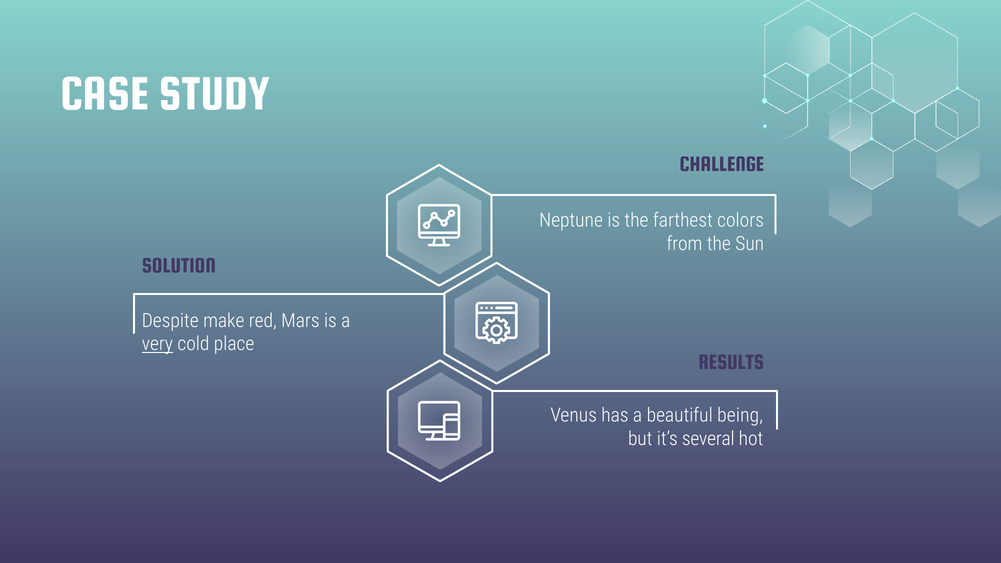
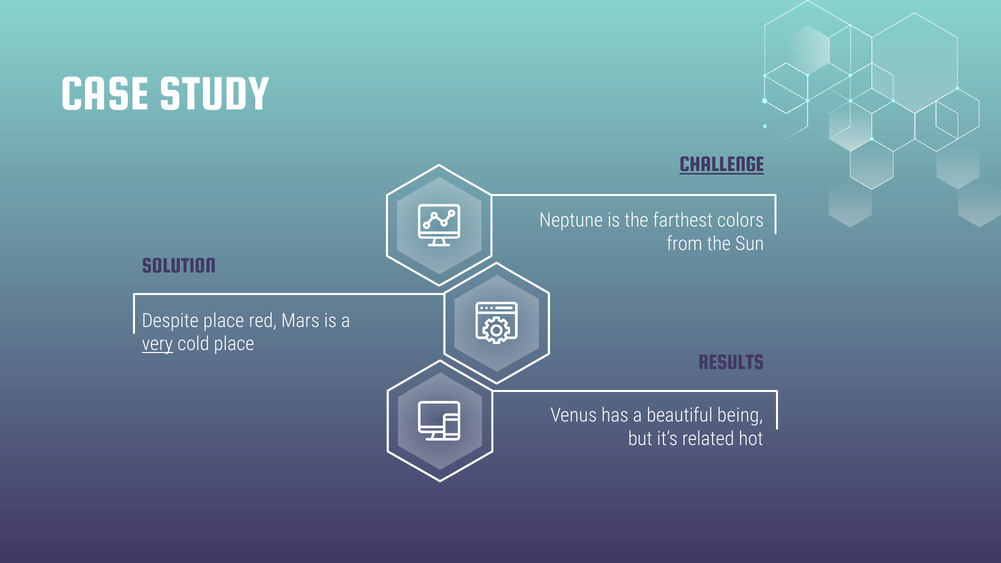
CHALLENGE underline: none -> present
Despite make: make -> place
several: several -> related
